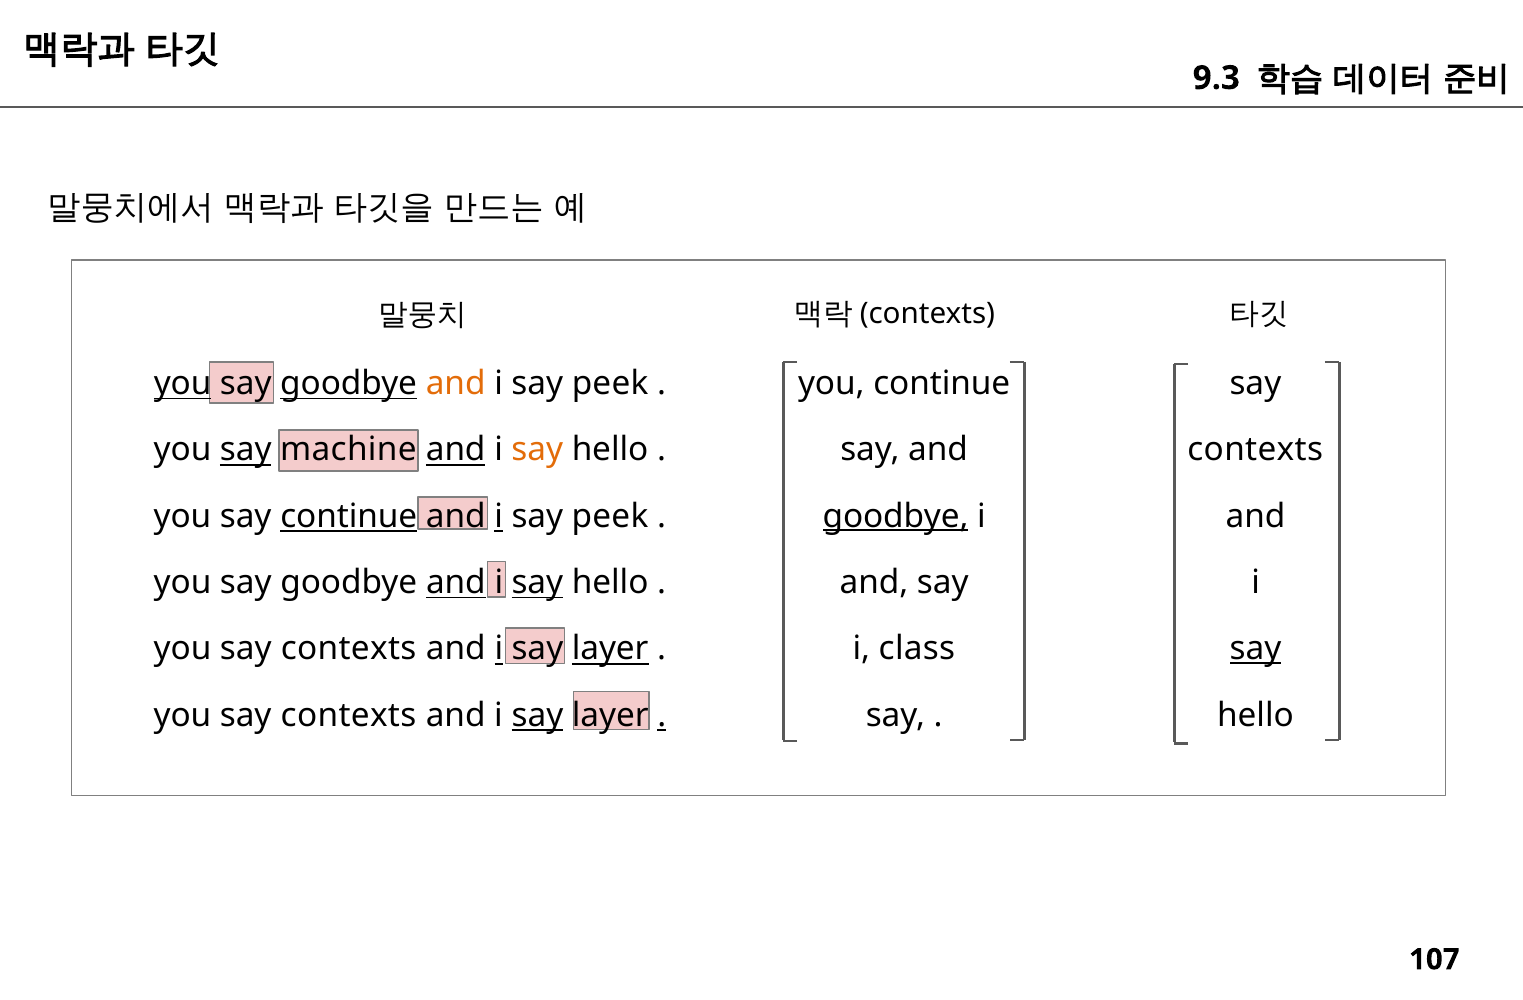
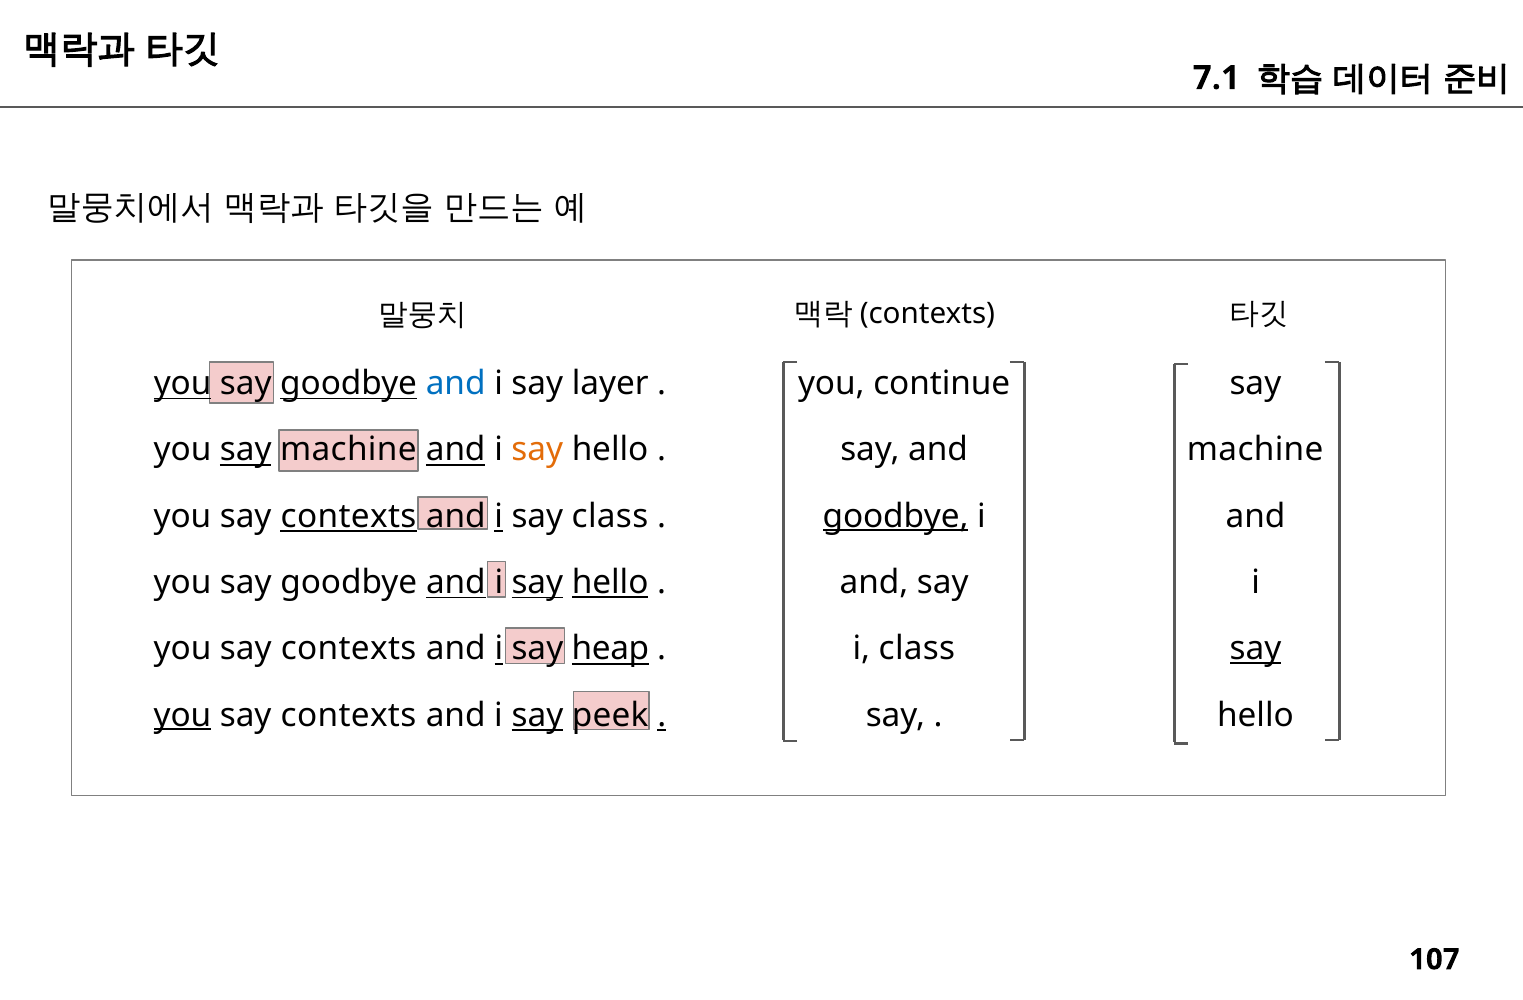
9.3: 9.3 -> 7.1
and at (456, 384) colour: orange -> blue
peek at (610, 384): peek -> layer
contexts at (1255, 450): contexts -> machine
continue at (349, 516): continue -> contexts
peek at (610, 516): peek -> class
hello at (610, 583) underline: none -> present
layer at (610, 649): layer -> heap
you at (182, 715) underline: none -> present
layer at (610, 715): layer -> peek
